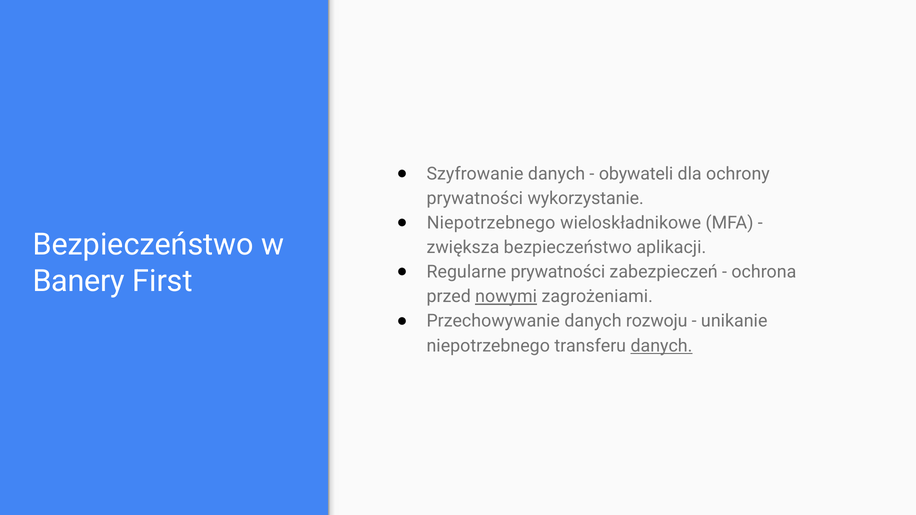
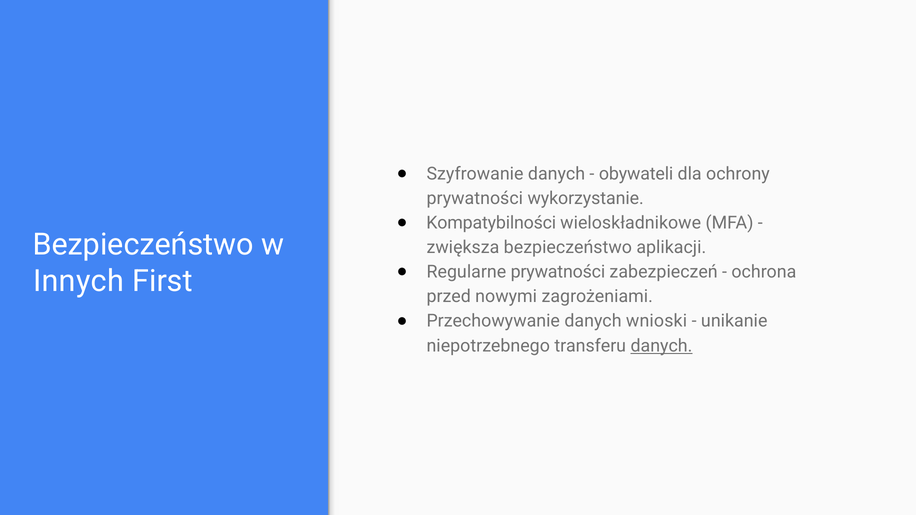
Niepotrzebnego at (491, 223): Niepotrzebnego -> Kompatybilności
Banery: Banery -> Innych
nowymi underline: present -> none
rozwoju: rozwoju -> wnioski
